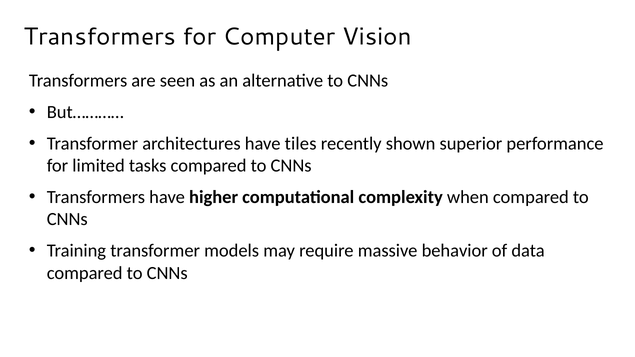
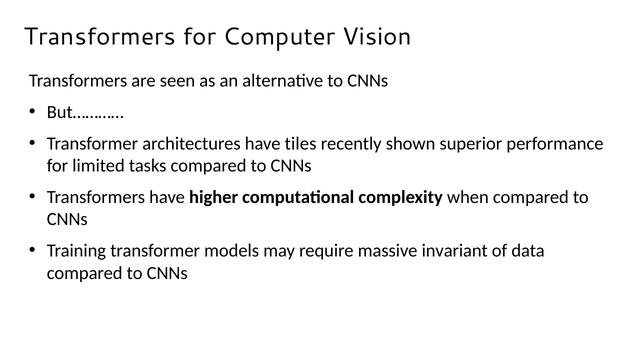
behavior: behavior -> invariant
